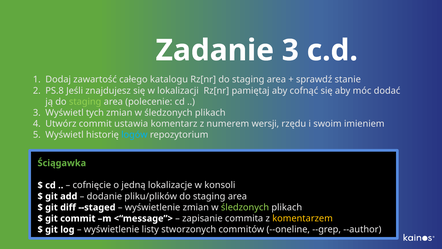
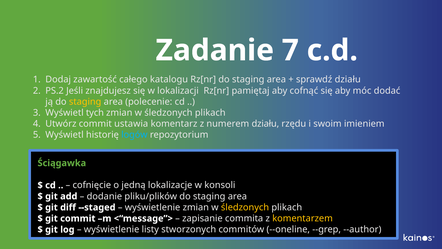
Zadanie 3: 3 -> 7
sprawdź stanie: stanie -> działu
PS.8: PS.8 -> PS.2
staging at (85, 102) colour: light green -> yellow
numerem wersji: wersji -> działu
śledzonych at (245, 207) colour: light green -> yellow
